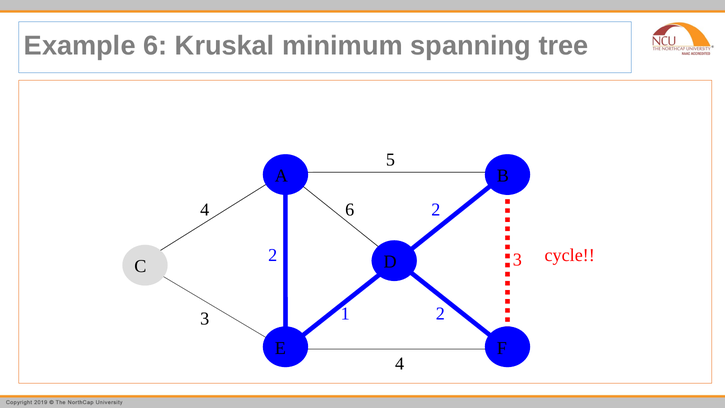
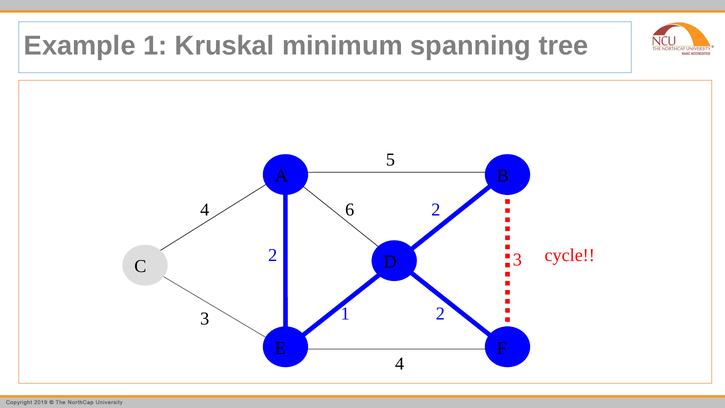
Example 6: 6 -> 1
